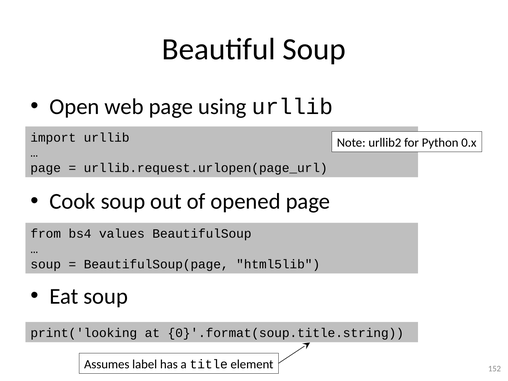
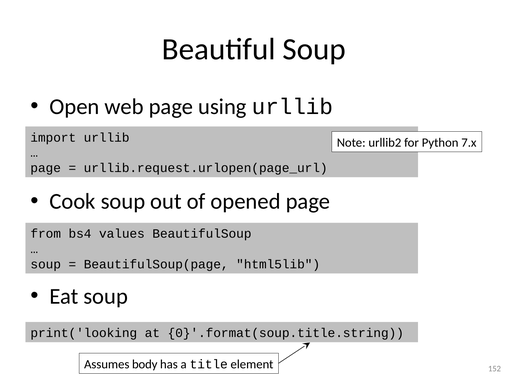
0.x: 0.x -> 7.x
label: label -> body
